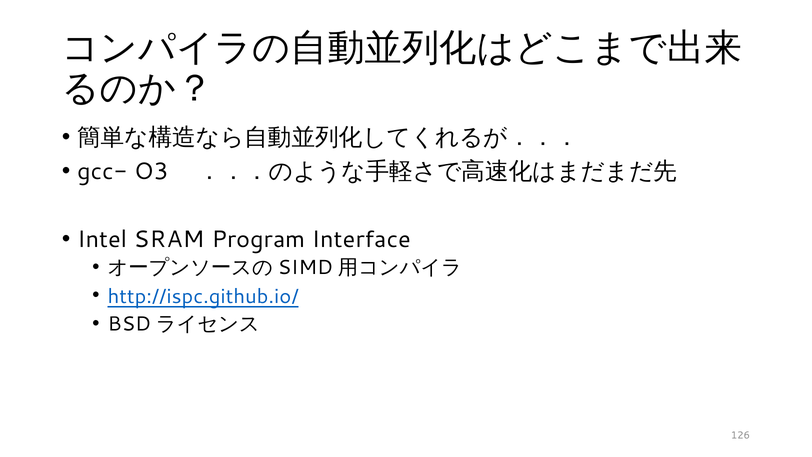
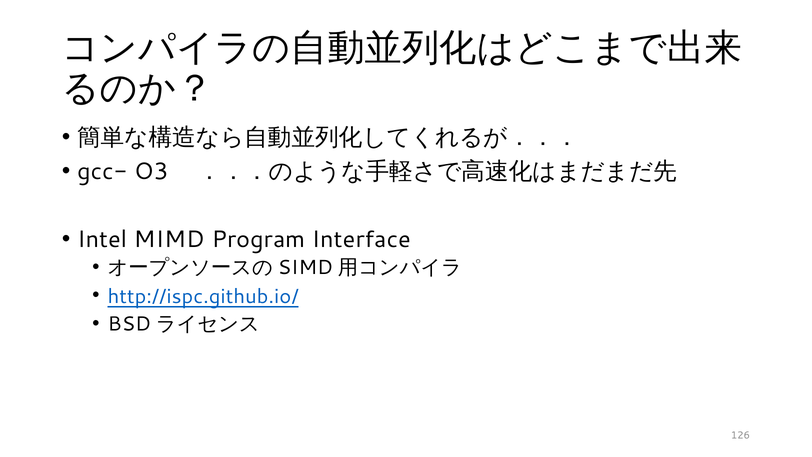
SRAM: SRAM -> MIMD
